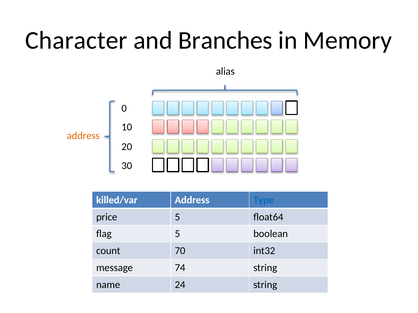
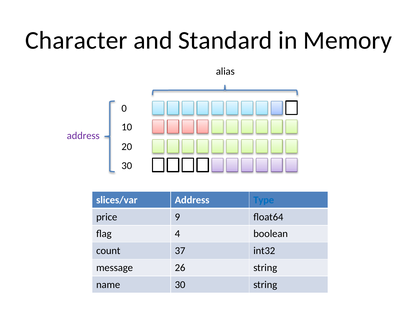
Branches: Branches -> Standard
address at (83, 136) colour: orange -> purple
killed/var: killed/var -> slices/var
price 5: 5 -> 9
flag 5: 5 -> 4
70: 70 -> 37
74: 74 -> 26
name 24: 24 -> 30
